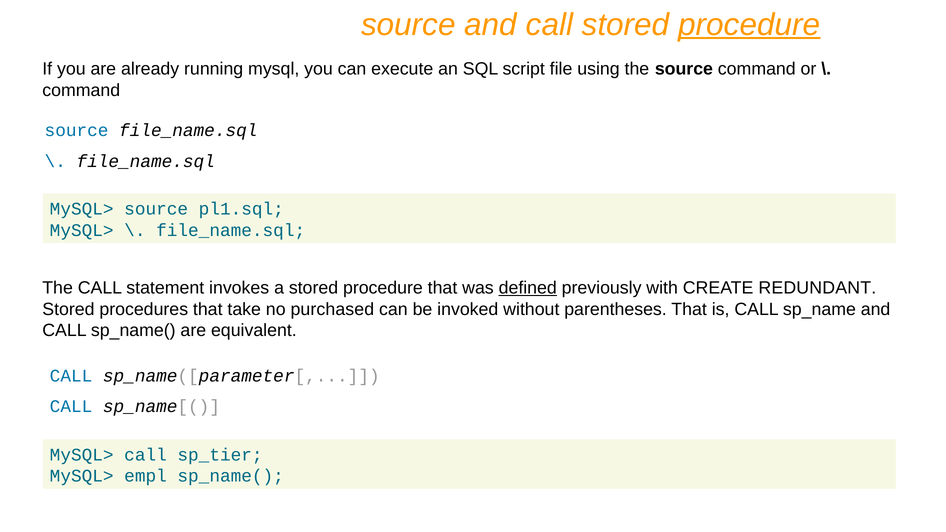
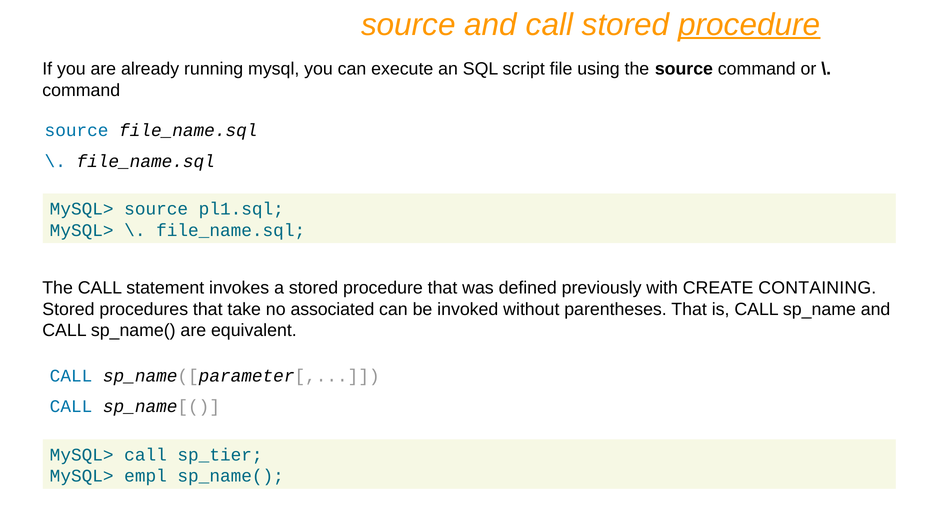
defined underline: present -> none
REDUNDANT: REDUNDANT -> CONTAINING
purchased: purchased -> associated
